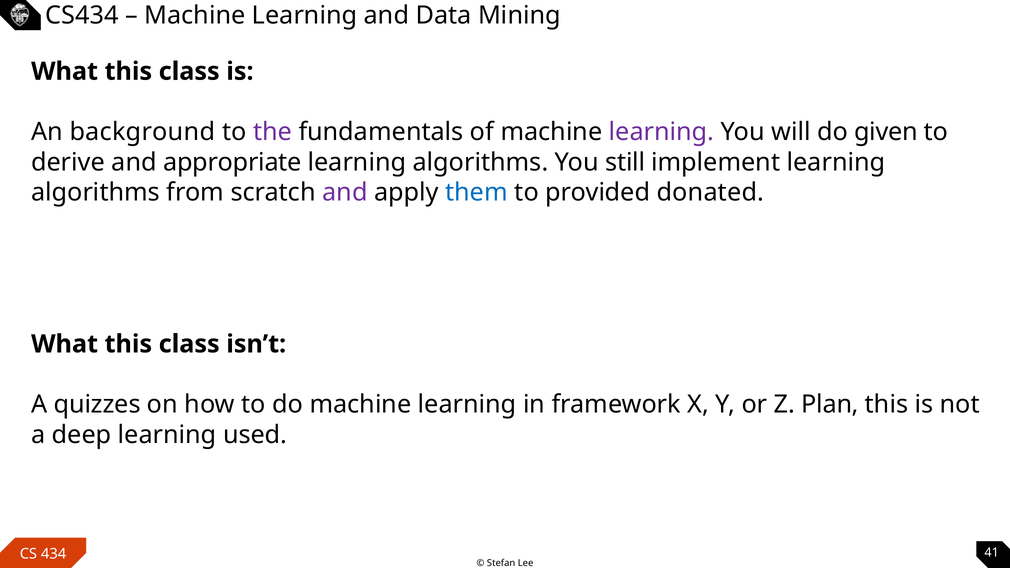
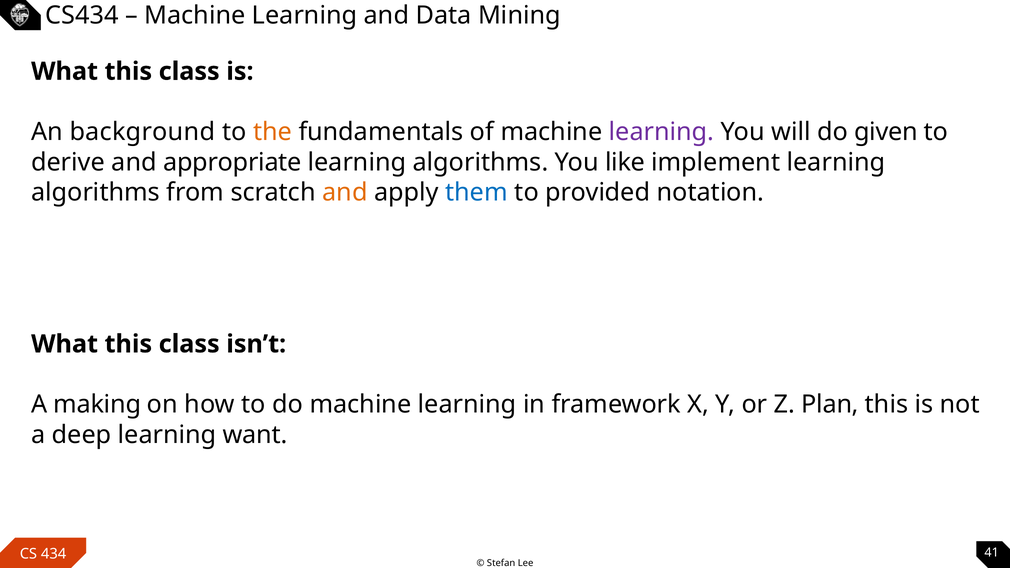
the colour: purple -> orange
still: still -> like
and at (345, 193) colour: purple -> orange
donated: donated -> notation
quizzes: quizzes -> making
used: used -> want
